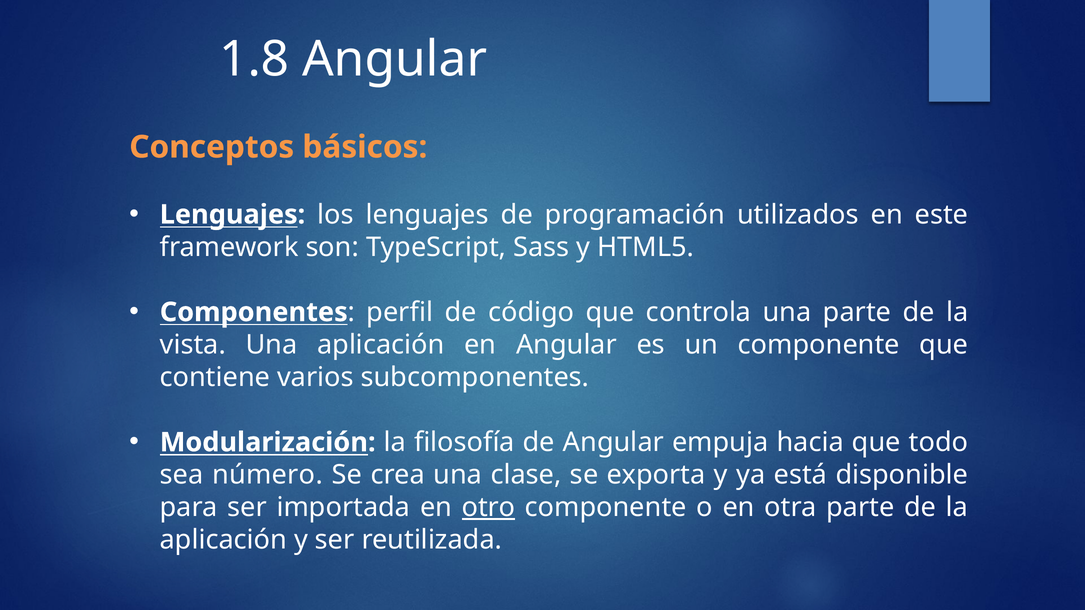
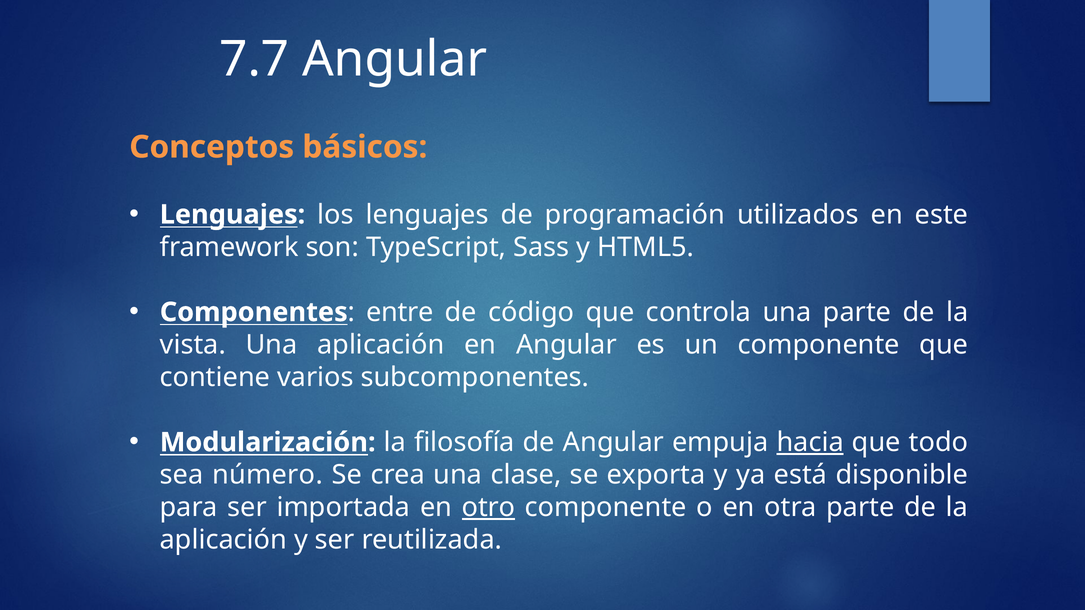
1.8: 1.8 -> 7.7
perfil: perfil -> entre
hacia underline: none -> present
